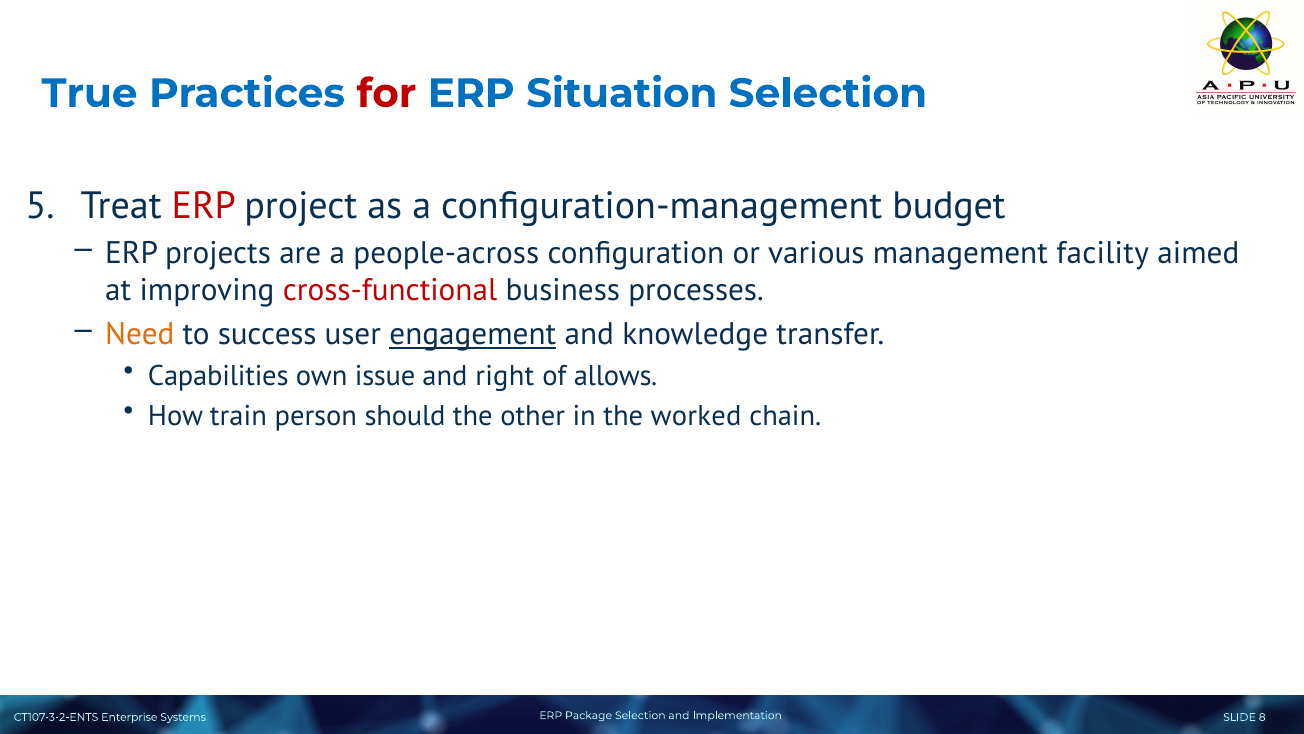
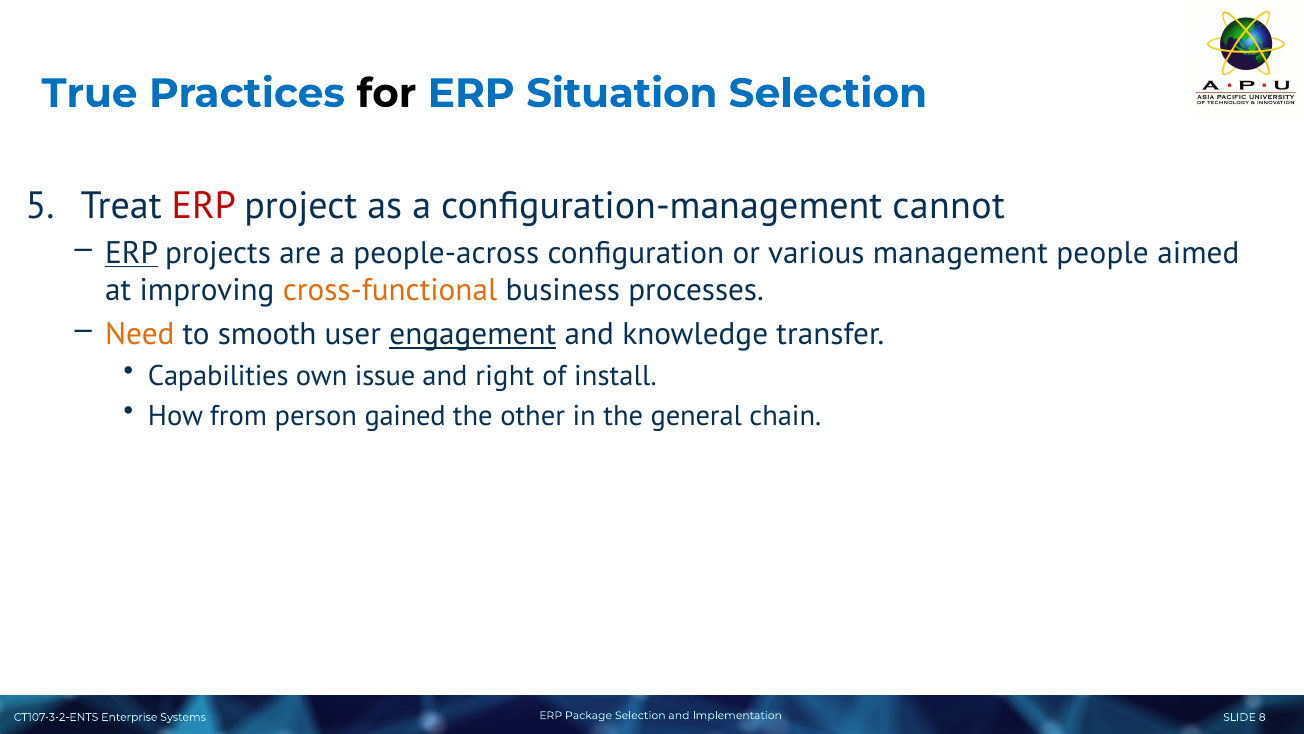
for colour: red -> black
budget: budget -> cannot
ERP at (132, 253) underline: none -> present
facility: facility -> people
cross-functional colour: red -> orange
success: success -> smooth
allows: allows -> install
train: train -> from
should: should -> gained
worked: worked -> general
